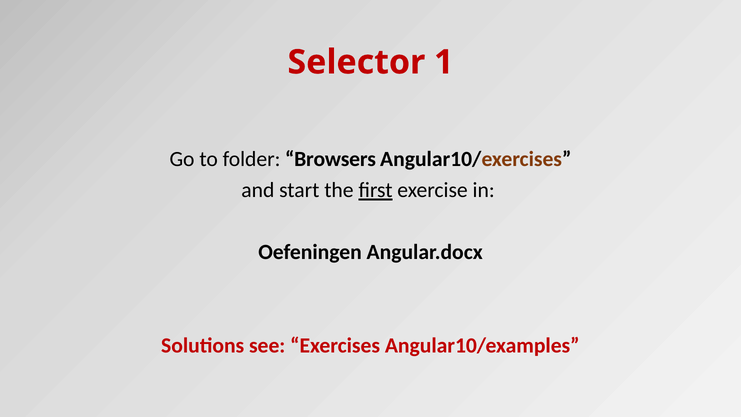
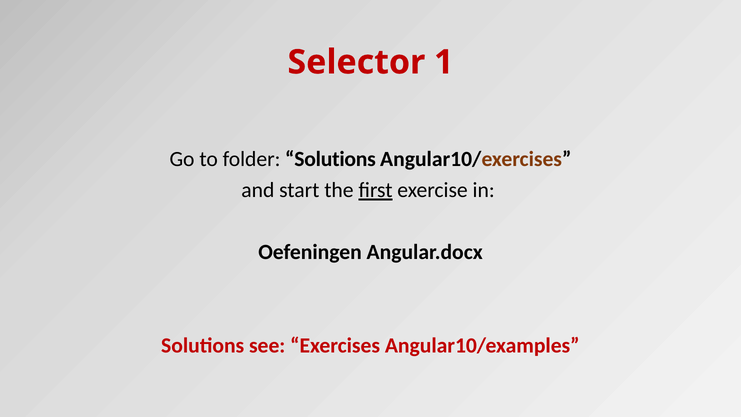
folder Browsers: Browsers -> Solutions
